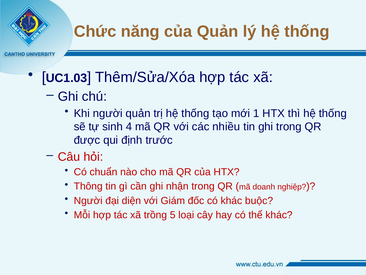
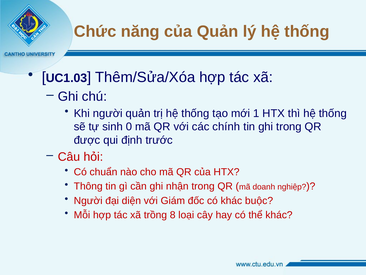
4: 4 -> 0
nhiều: nhiều -> chính
5: 5 -> 8
